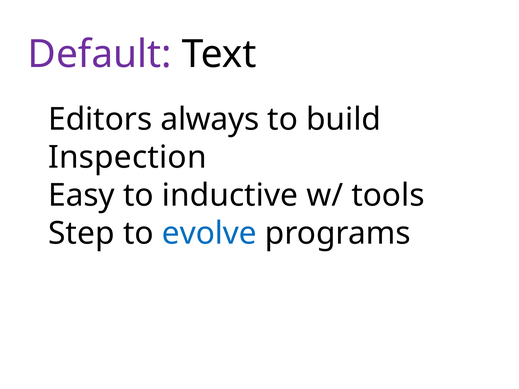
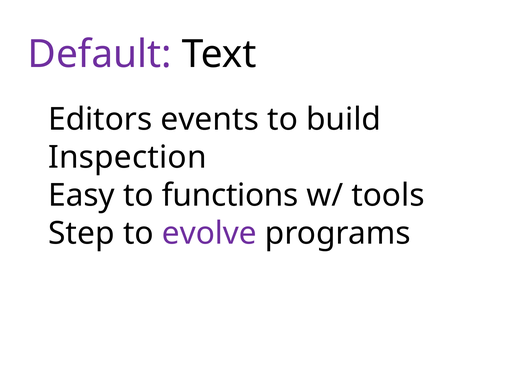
always: always -> events
inductive: inductive -> functions
evolve colour: blue -> purple
